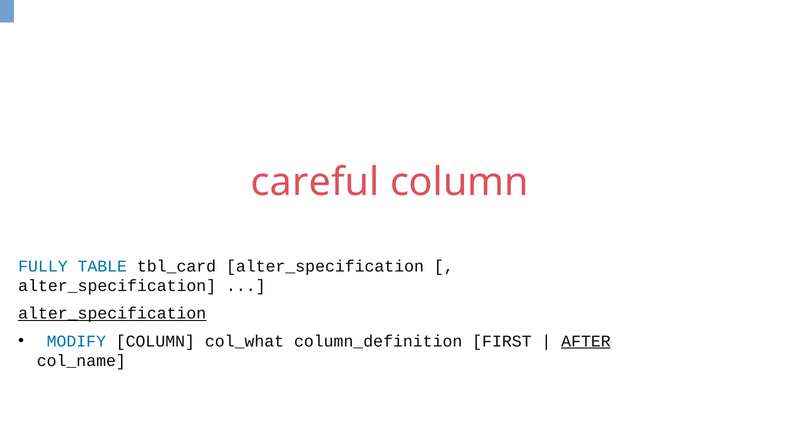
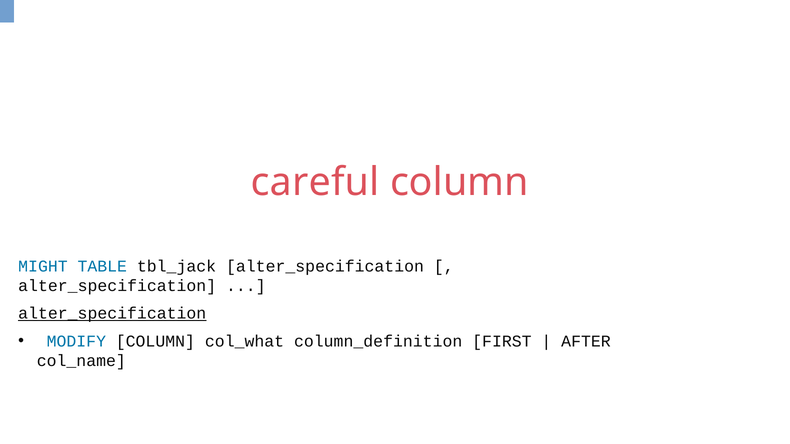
FULLY: FULLY -> MIGHT
tbl_card: tbl_card -> tbl_jack
AFTER underline: present -> none
